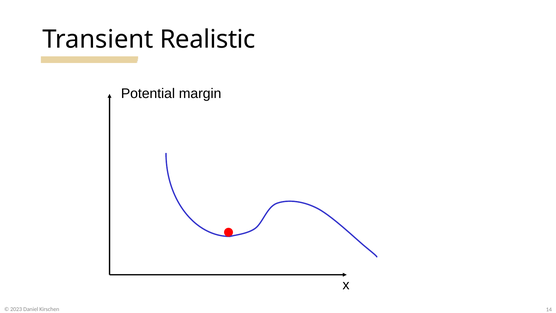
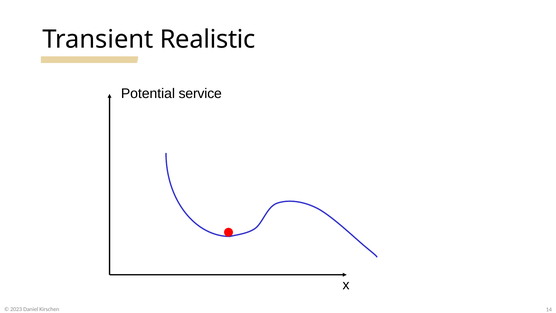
margin: margin -> service
